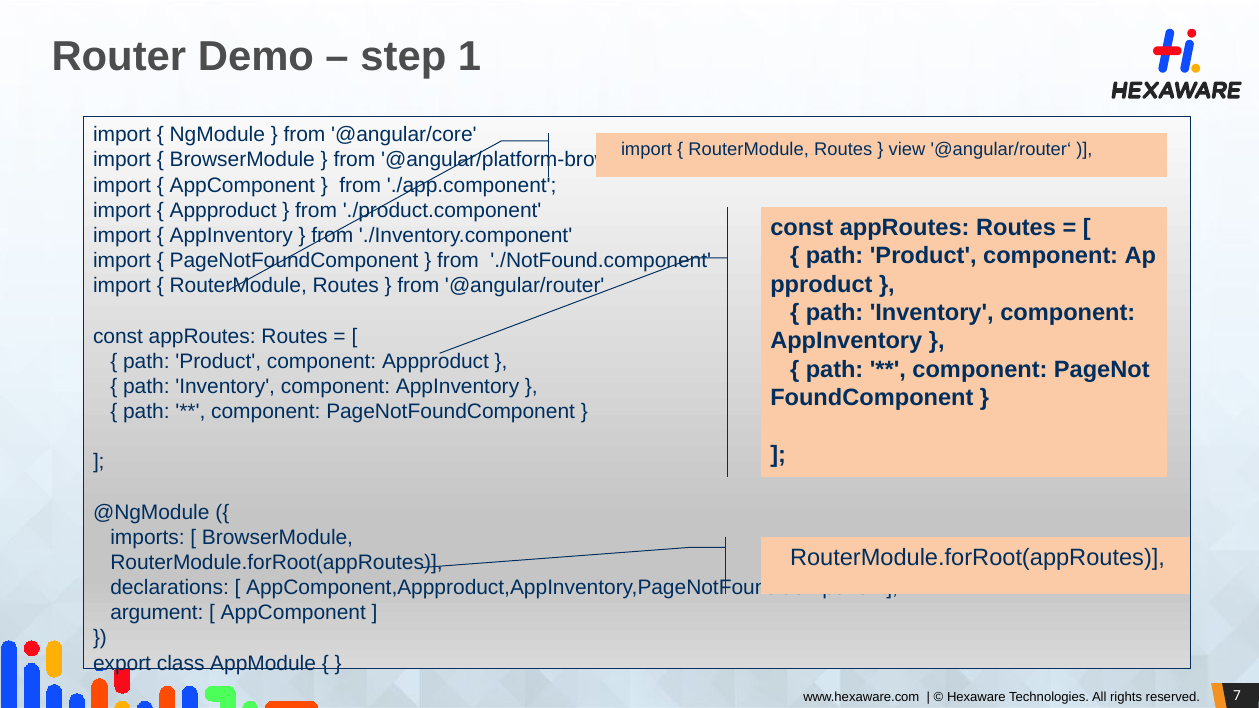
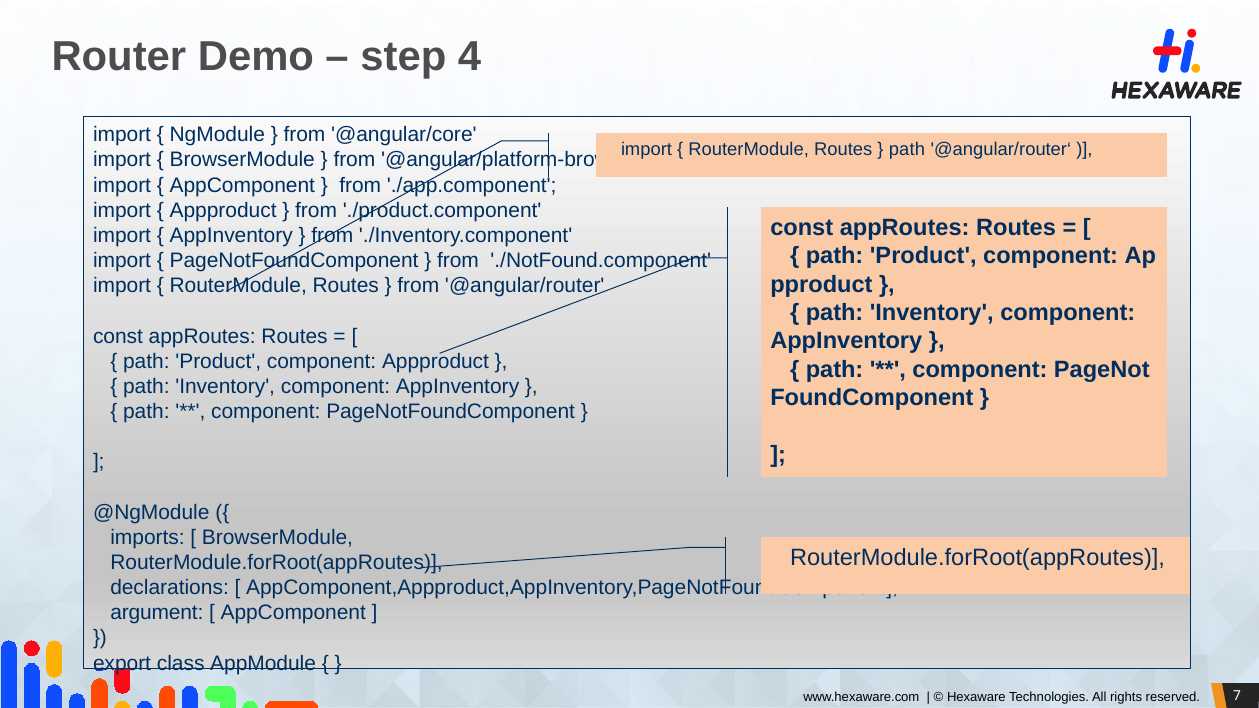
1: 1 -> 4
view at (907, 150): view -> path
